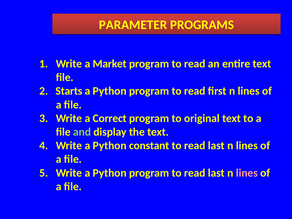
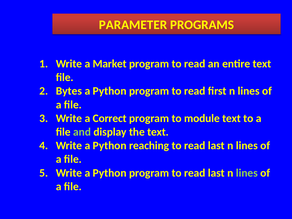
Starts: Starts -> Bytes
original: original -> module
constant: constant -> reaching
lines at (247, 173) colour: pink -> light green
